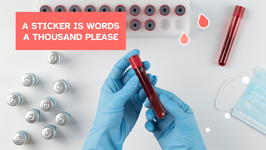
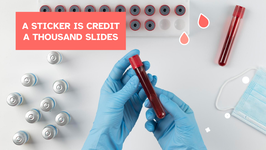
WORDS: WORDS -> CREDIT
PLEASE: PLEASE -> SLIDES
